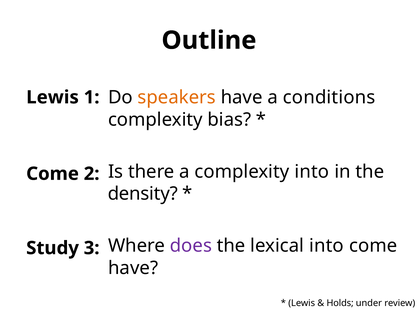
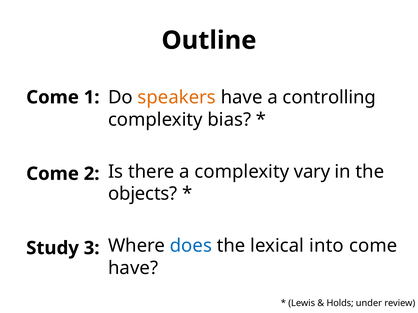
Lewis at (52, 97): Lewis -> Come
conditions: conditions -> controlling
complexity into: into -> vary
density: density -> objects
does colour: purple -> blue
